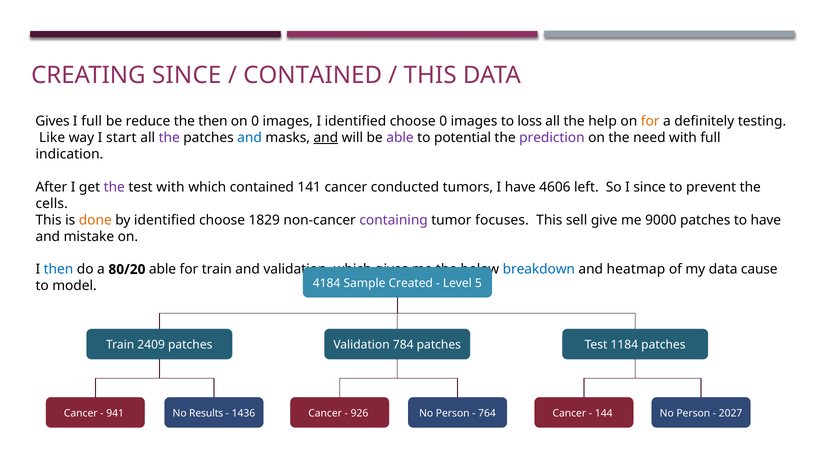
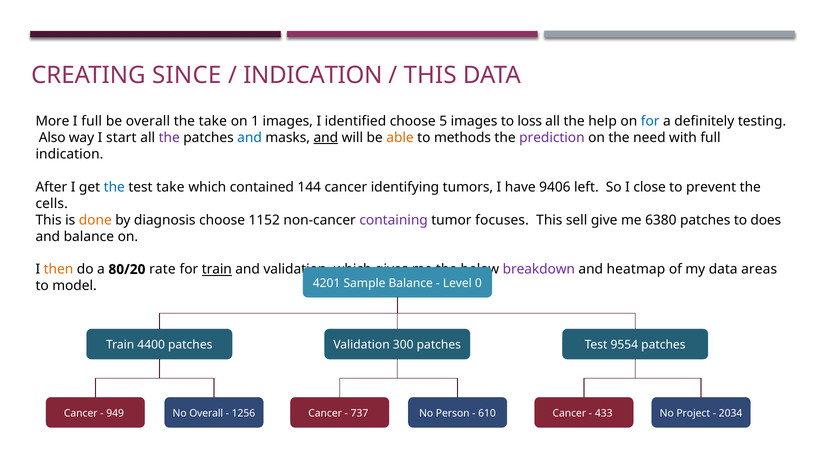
CONTAINED at (313, 75): CONTAINED -> INDICATION
Gives at (52, 121): Gives -> More
be reduce: reduce -> overall
the then: then -> take
on 0: 0 -> 1
choose 0: 0 -> 5
for at (650, 121) colour: orange -> blue
Like: Like -> Also
able at (400, 138) colour: purple -> orange
potential: potential -> methods
the at (114, 187) colour: purple -> blue
test with: with -> take
141: 141 -> 144
conducted: conducted -> identifying
4606: 4606 -> 9406
I since: since -> close
by identified: identified -> diagnosis
1829: 1829 -> 1152
9000: 9000 -> 6380
to have: have -> does
and mistake: mistake -> balance
then at (58, 269) colour: blue -> orange
80/20 able: able -> rate
train at (217, 269) underline: none -> present
breakdown colour: blue -> purple
cause: cause -> areas
4184: 4184 -> 4201
Sample Created: Created -> Balance
5: 5 -> 0
2409: 2409 -> 4400
784: 784 -> 300
1184: 1184 -> 9554
941: 941 -> 949
No Results: Results -> Overall
1436: 1436 -> 1256
926: 926 -> 737
764: 764 -> 610
144: 144 -> 433
Person at (693, 413): Person -> Project
2027: 2027 -> 2034
